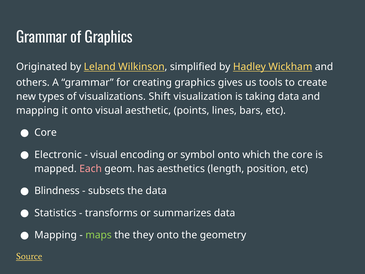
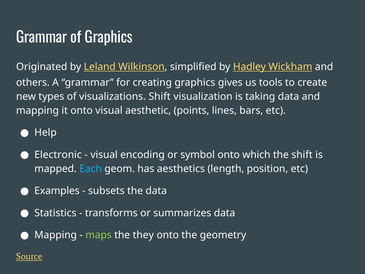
Core at (46, 132): Core -> Help
the core: core -> shift
Each colour: pink -> light blue
Blindness: Blindness -> Examples
